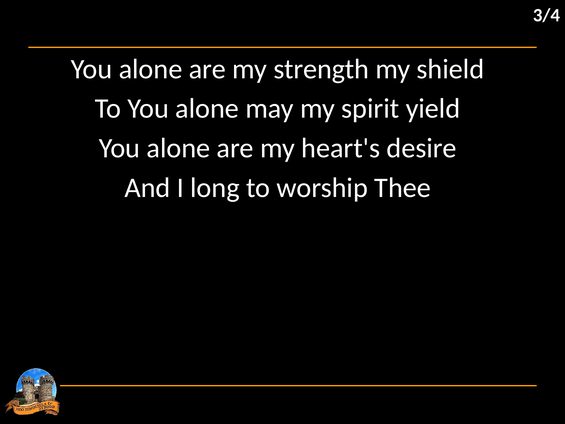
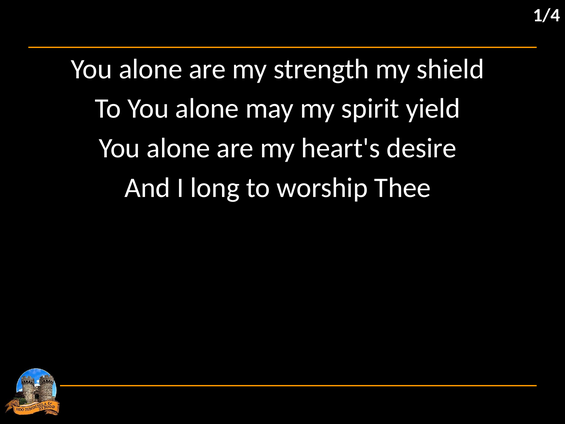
3/4: 3/4 -> 1/4
